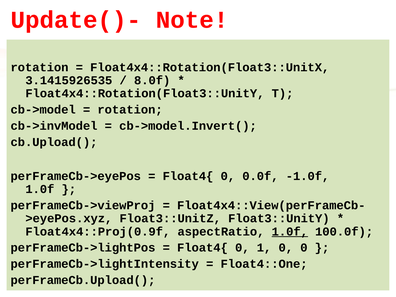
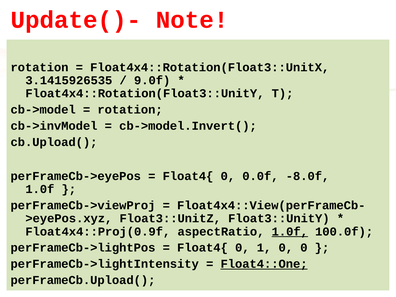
8.0f: 8.0f -> 9.0f
-1.0f: -1.0f -> -8.0f
Float4::One underline: none -> present
